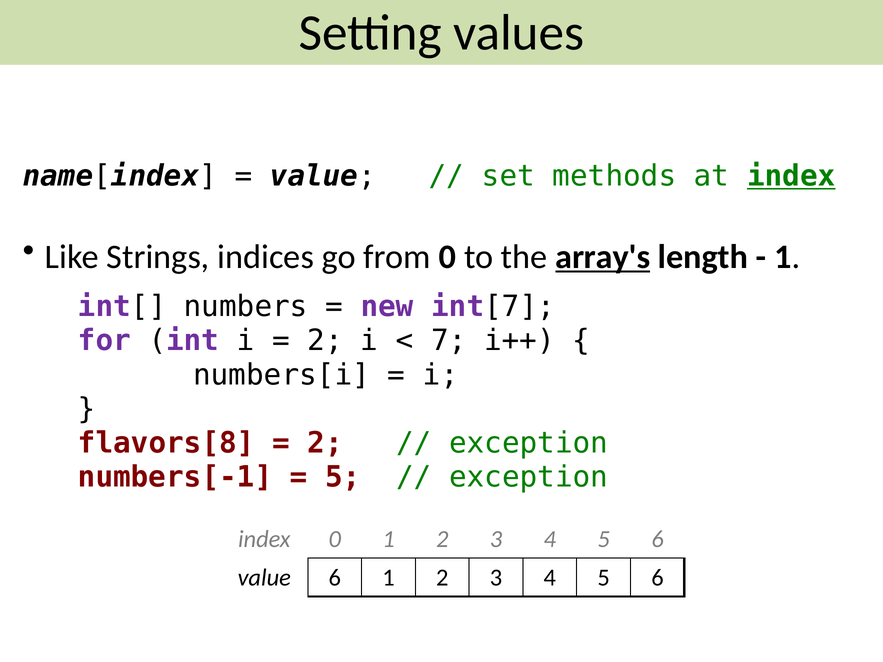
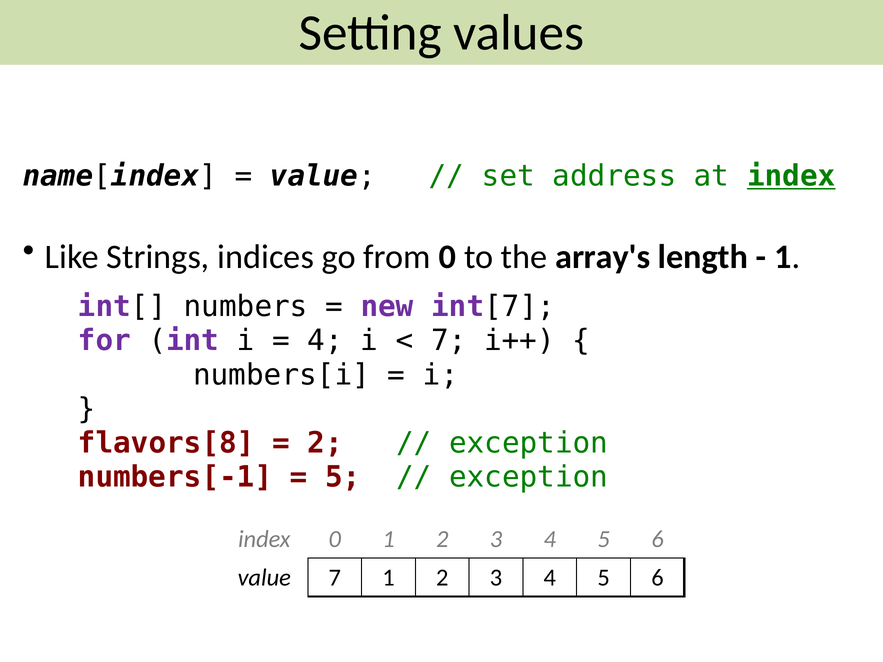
methods: methods -> address
array's underline: present -> none
2 at (325, 341): 2 -> 4
value 6: 6 -> 7
